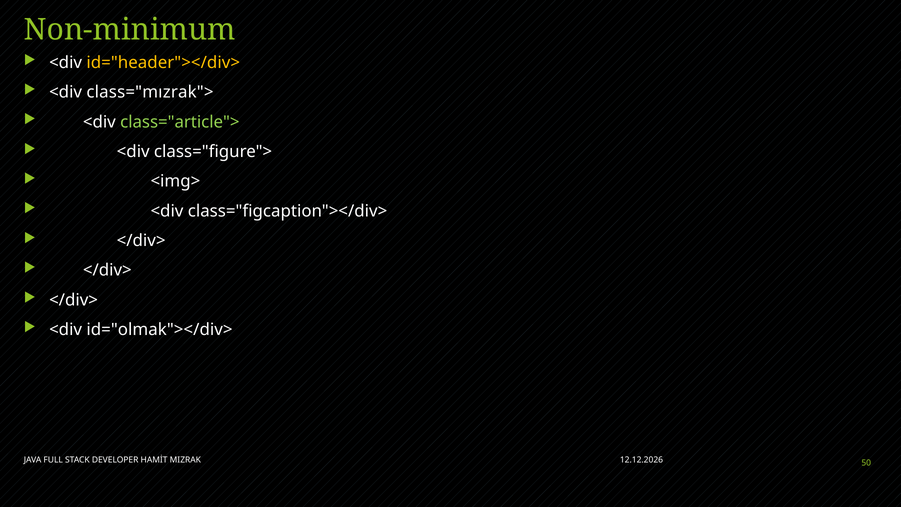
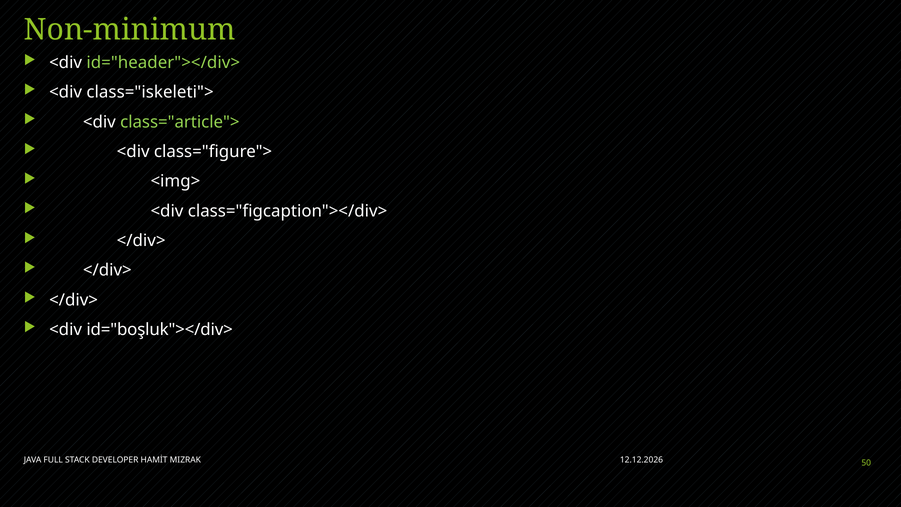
id="header"></div> colour: yellow -> light green
class="mızrak">: class="mızrak"> -> class="iskeleti">
id="olmak"></div>: id="olmak"></div> -> id="boşluk"></div>
